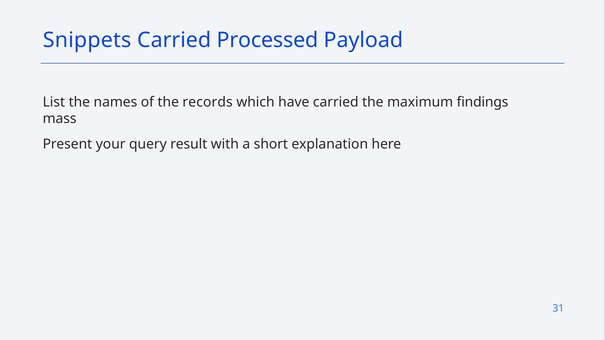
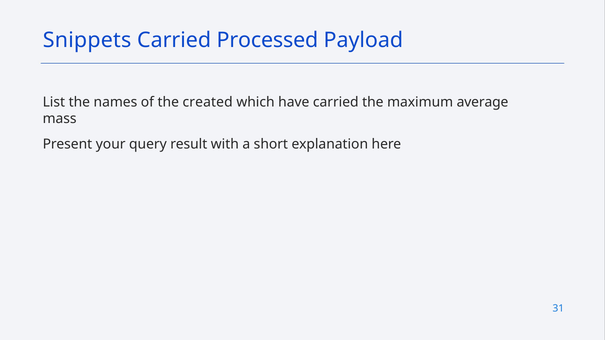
records: records -> created
findings: findings -> average
